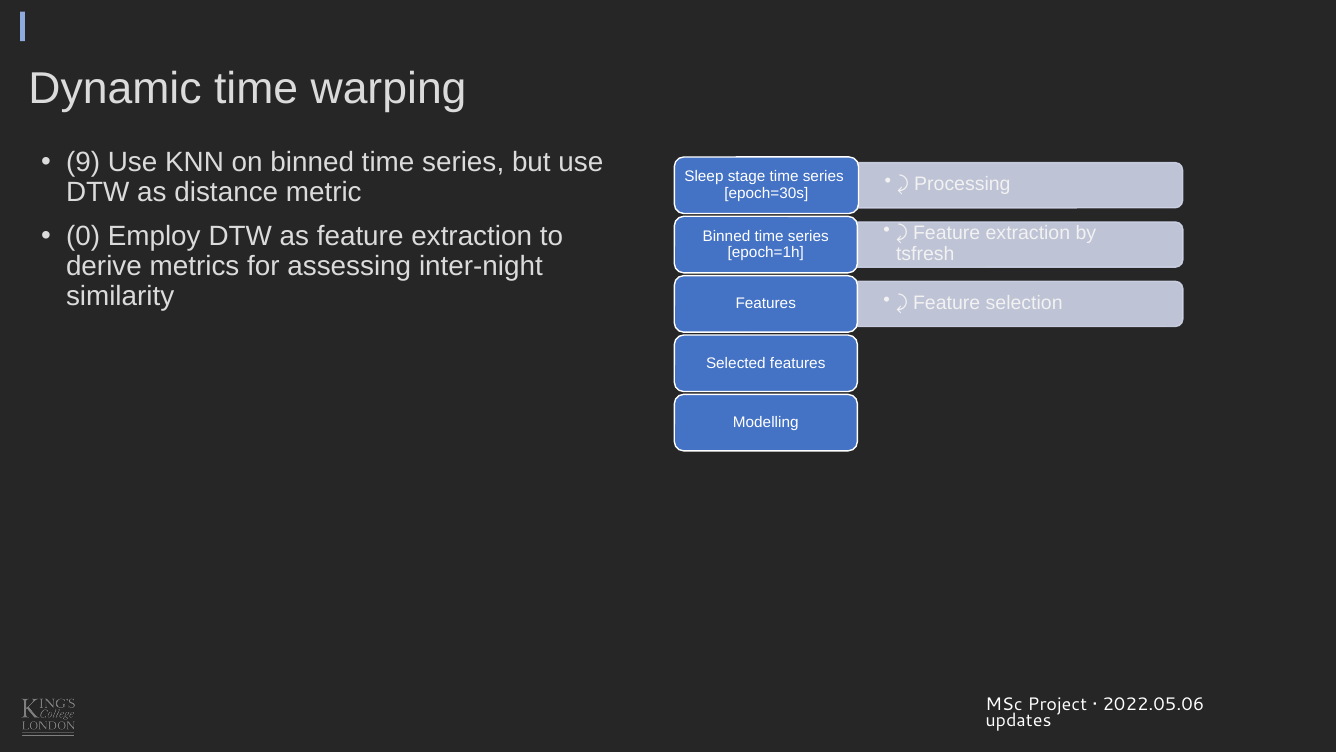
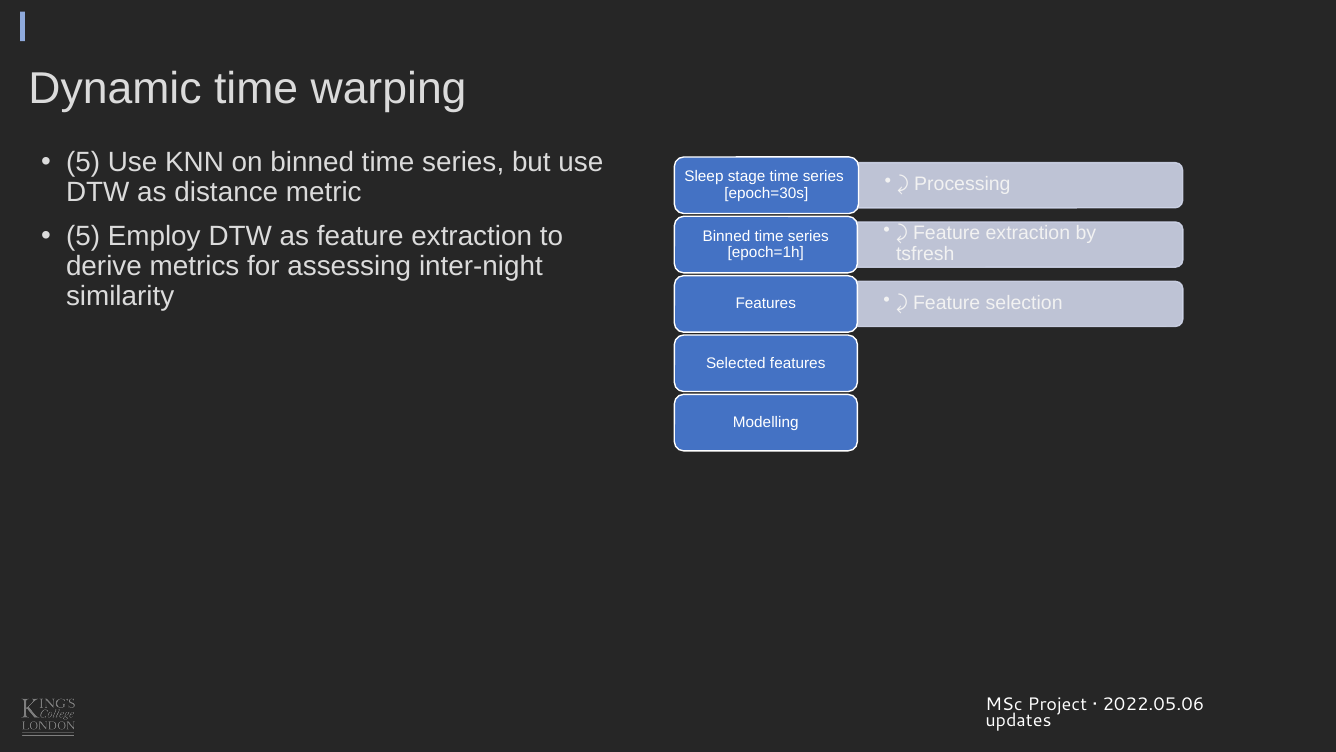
9 at (83, 162): 9 -> 5
0 at (83, 236): 0 -> 5
